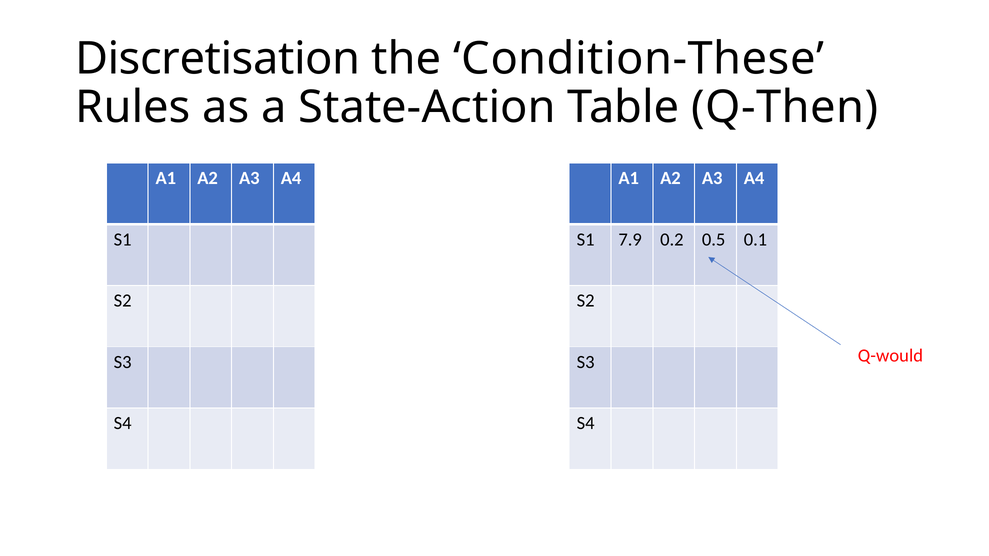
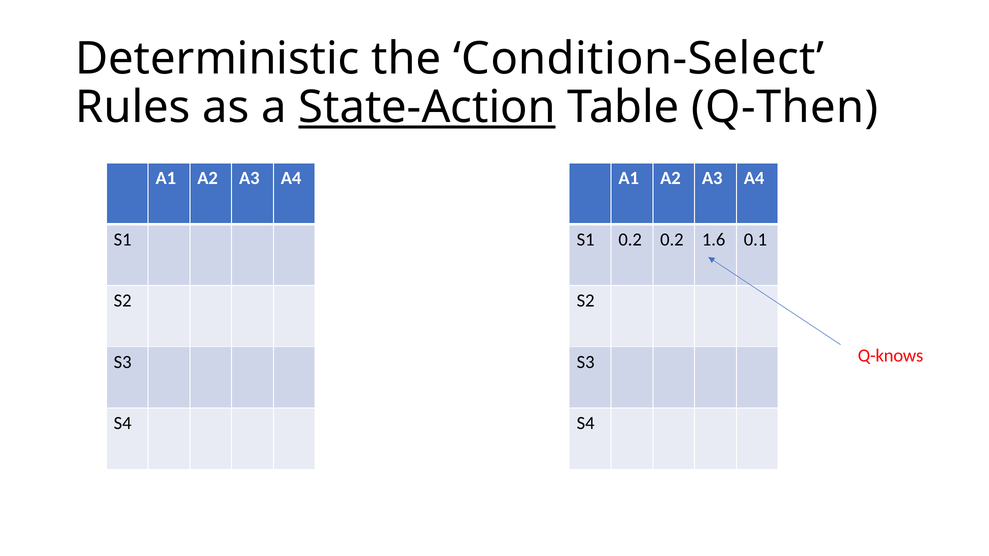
Discretisation: Discretisation -> Deterministic
Condition-These: Condition-These -> Condition-Select
State-Action underline: none -> present
S1 7.9: 7.9 -> 0.2
0.5: 0.5 -> 1.6
Q-would: Q-would -> Q-knows
